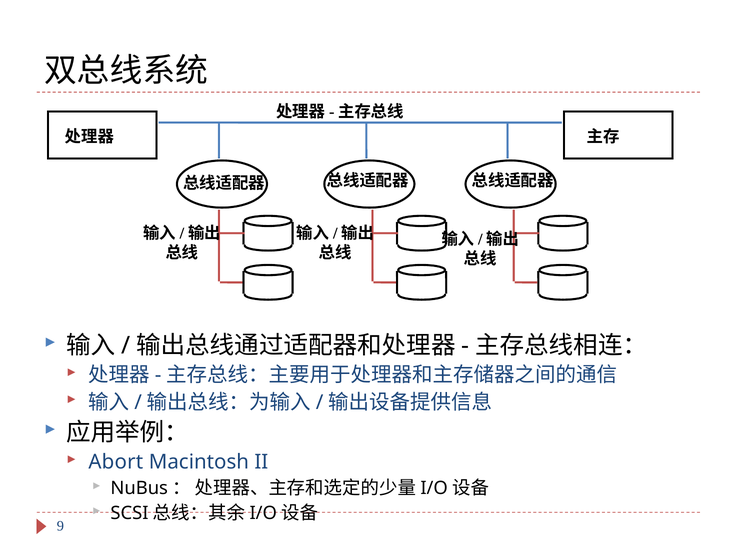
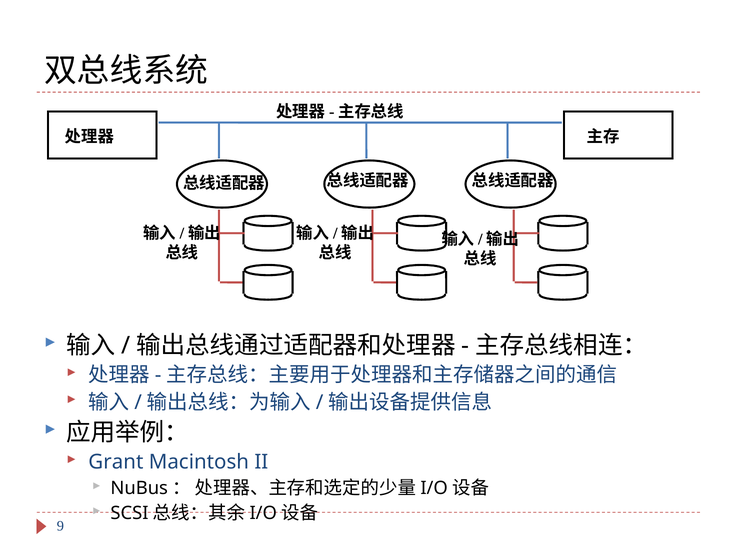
Abort: Abort -> Grant
